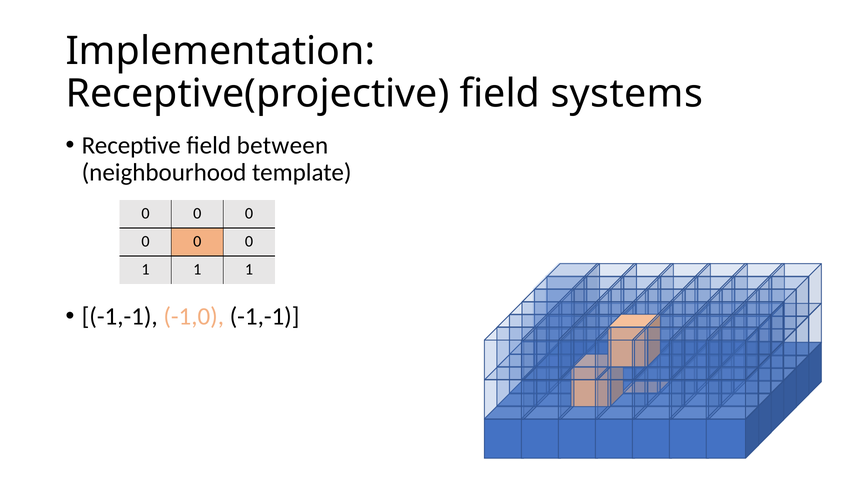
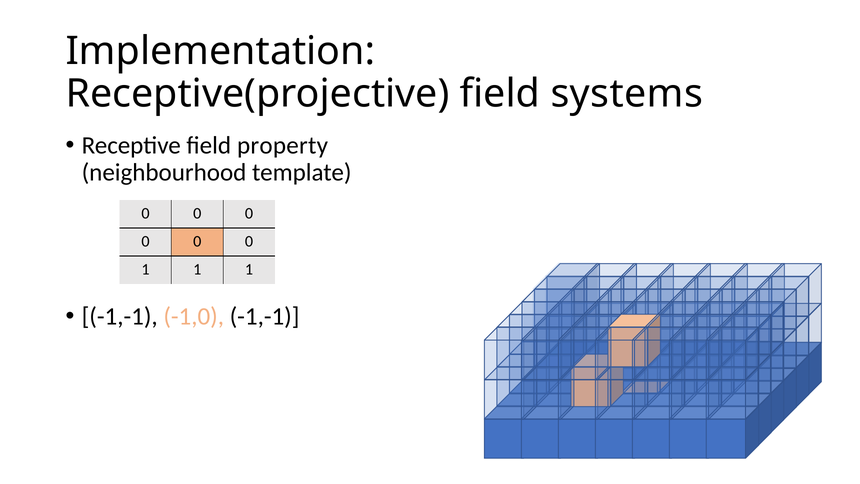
between: between -> property
